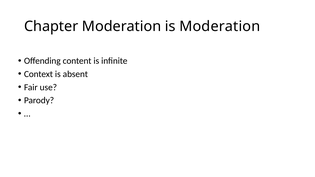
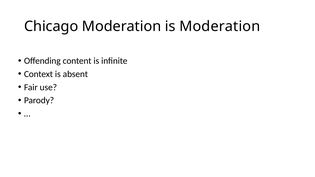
Chapter: Chapter -> Chicago
